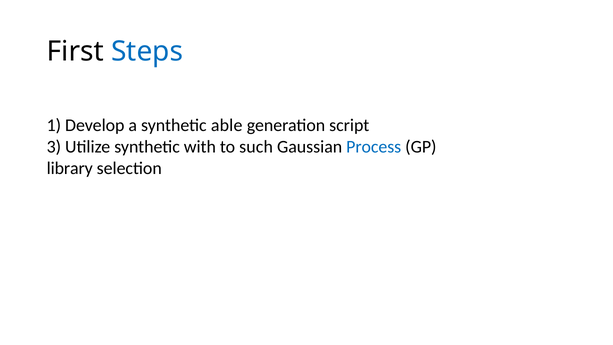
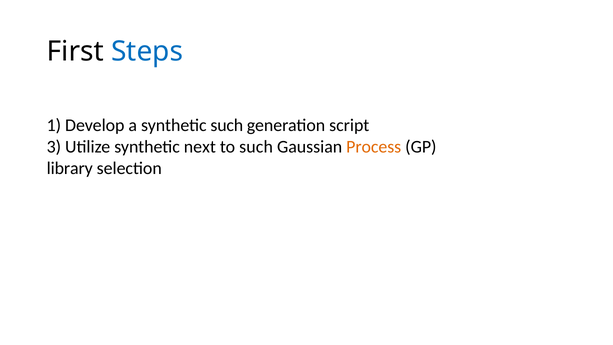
synthetic able: able -> such
with: with -> next
Process colour: blue -> orange
